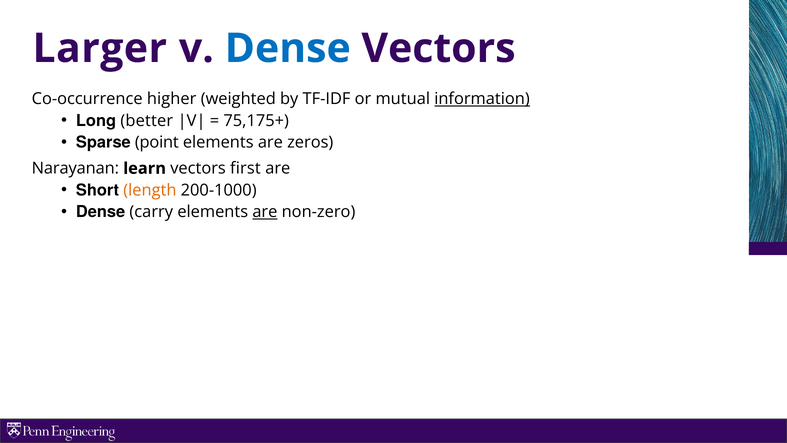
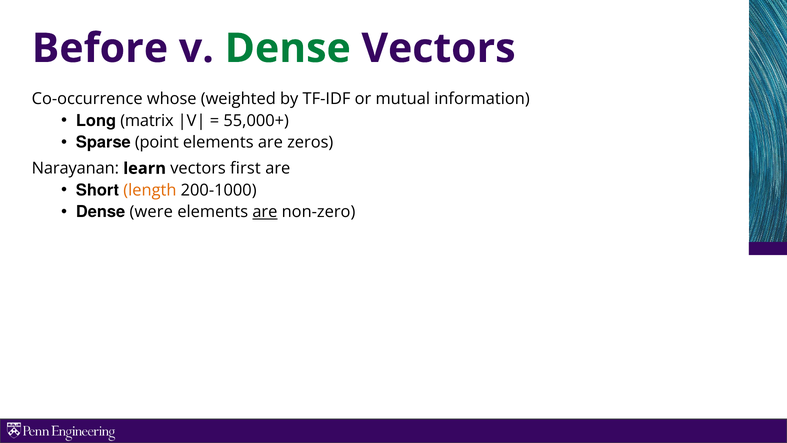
Larger: Larger -> Before
Dense at (288, 48) colour: blue -> green
higher: higher -> whose
information underline: present -> none
better: better -> matrix
75,175+: 75,175+ -> 55,000+
carry: carry -> were
